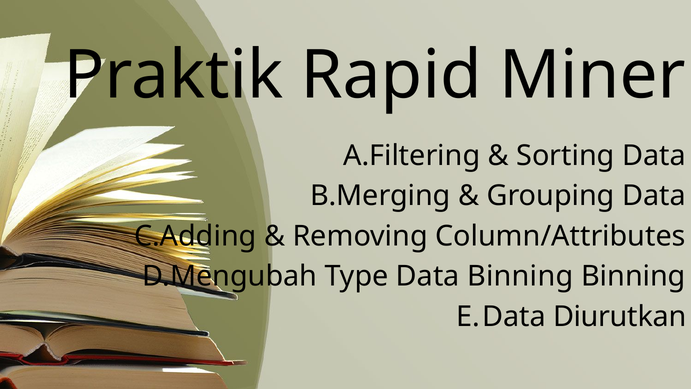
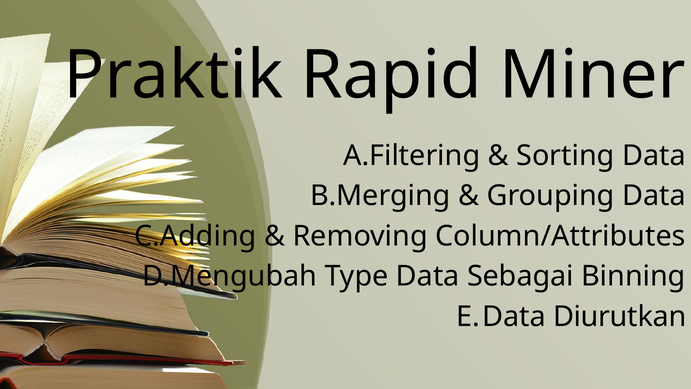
Data Binning: Binning -> Sebagai
